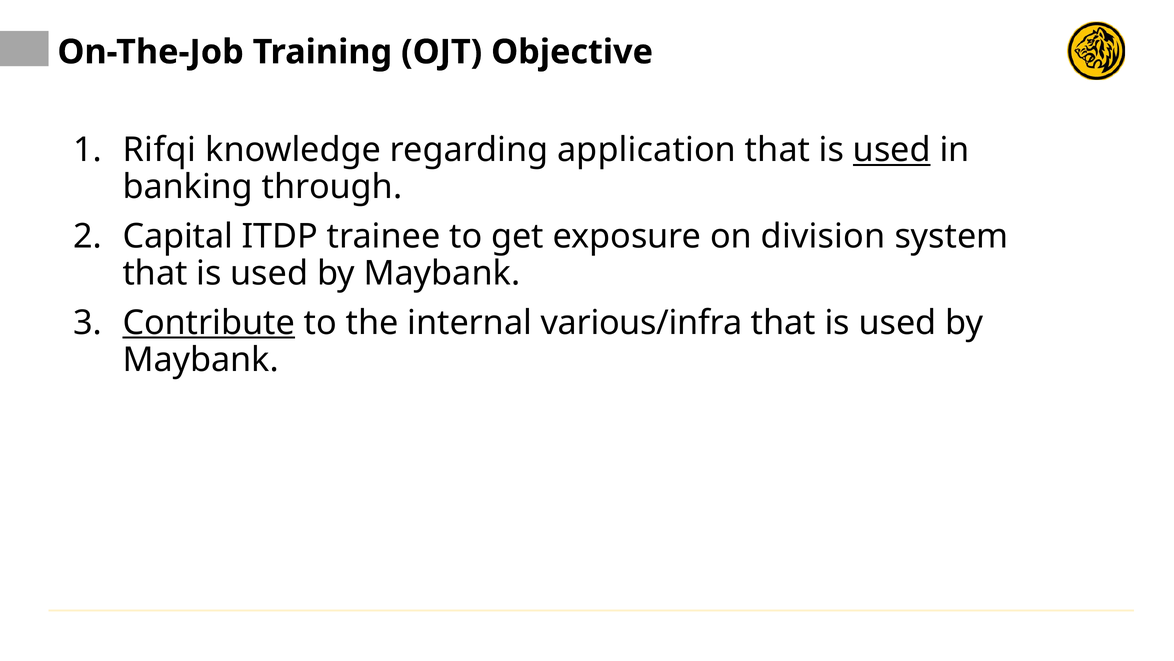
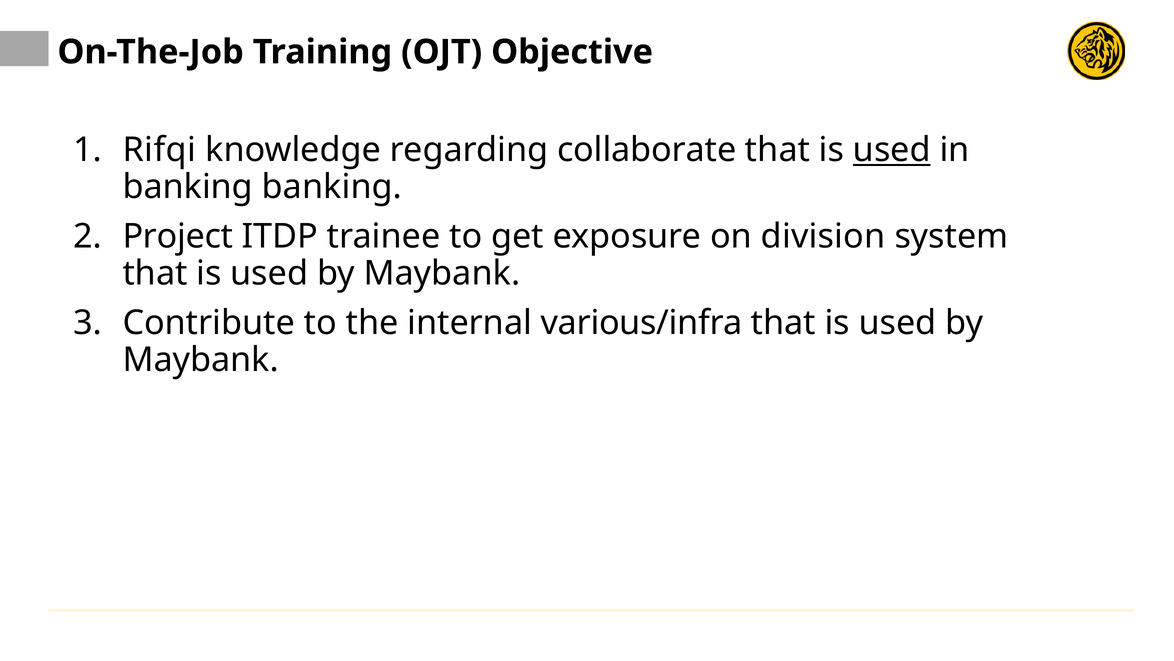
application: application -> collaborate
banking through: through -> banking
Capital: Capital -> Project
Contribute underline: present -> none
